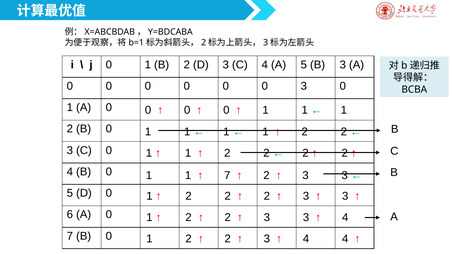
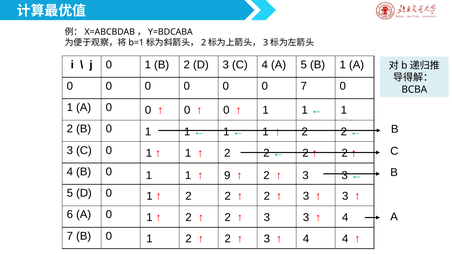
B 3: 3 -> 1
0 0 3: 3 -> 7
7 at (227, 176): 7 -> 9
